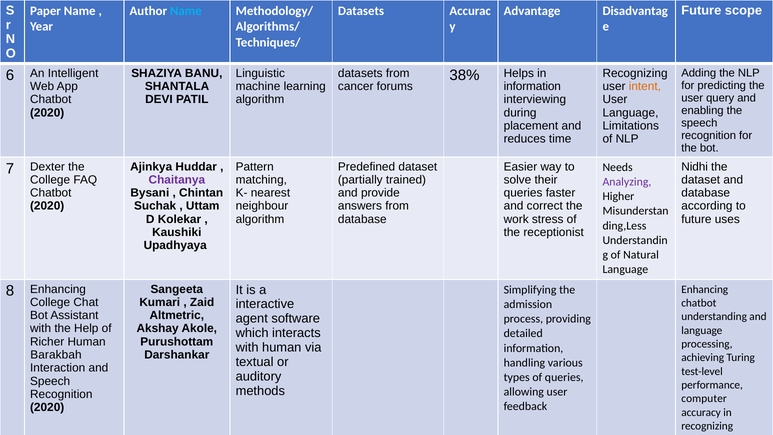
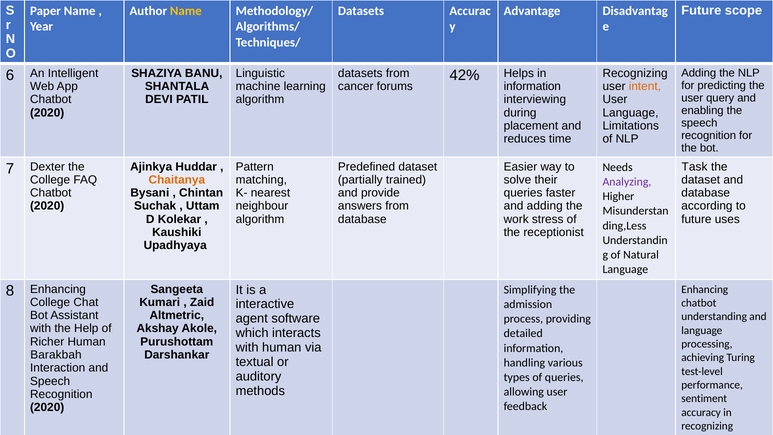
Name at (186, 11) colour: light blue -> yellow
38%: 38% -> 42%
Nidhi: Nidhi -> Task
Chaitanya colour: purple -> orange
and correct: correct -> adding
computer: computer -> sentiment
